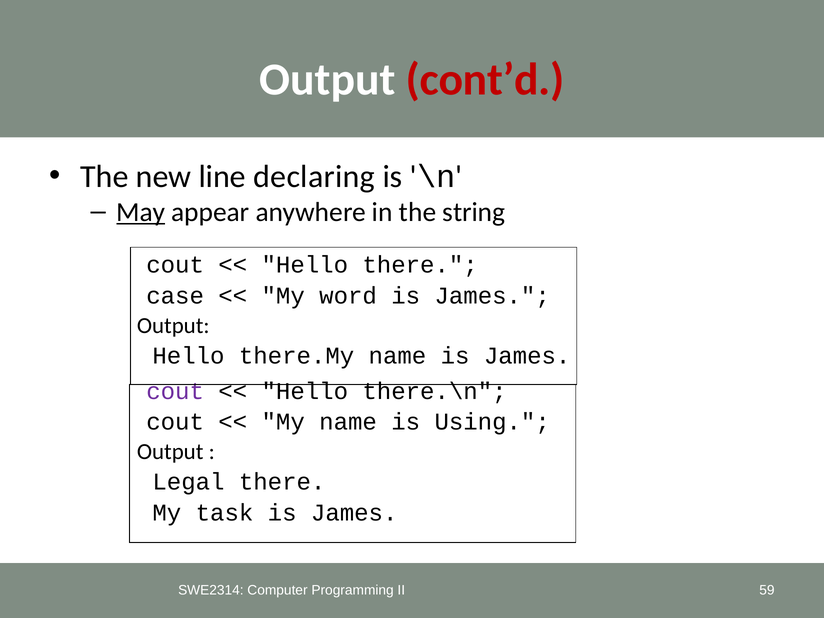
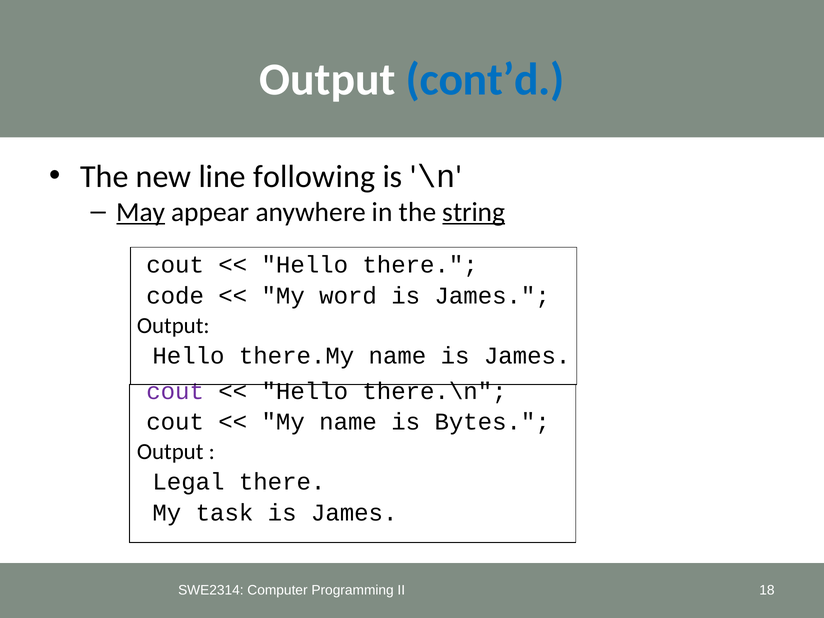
cont’d colour: red -> blue
declaring: declaring -> following
string underline: none -> present
case: case -> code
Using: Using -> Bytes
59: 59 -> 18
